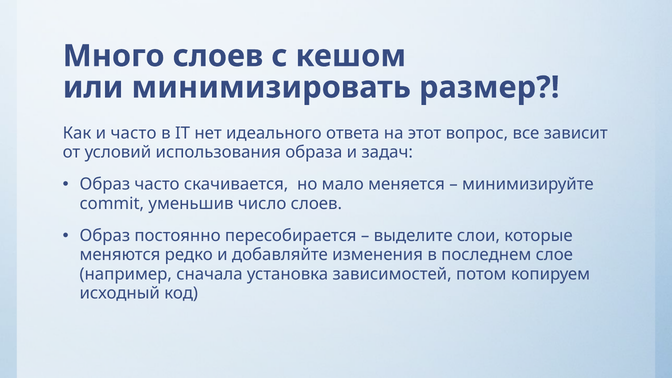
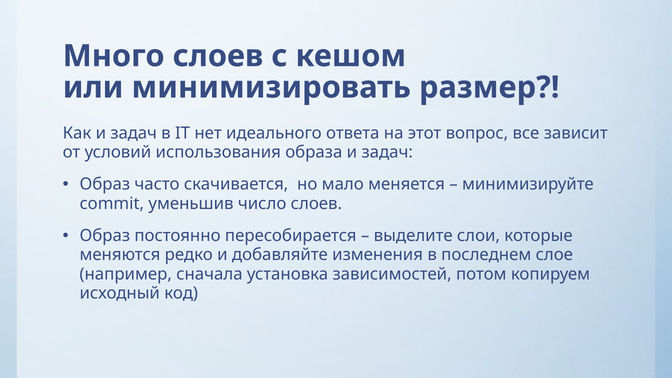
Как и часто: часто -> задач
